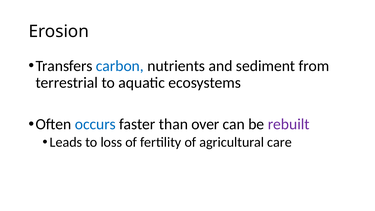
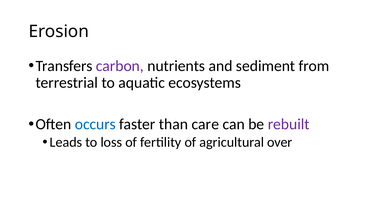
carbon colour: blue -> purple
over: over -> care
care: care -> over
